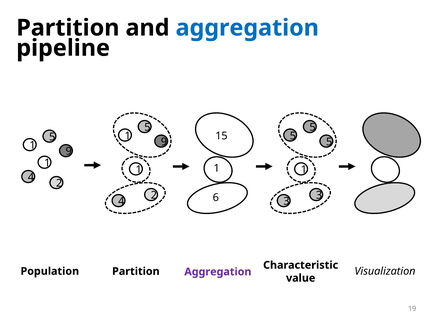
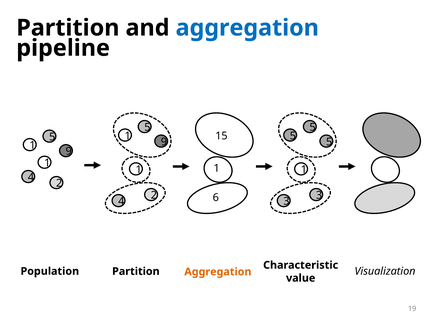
Aggregation at (218, 272) colour: purple -> orange
